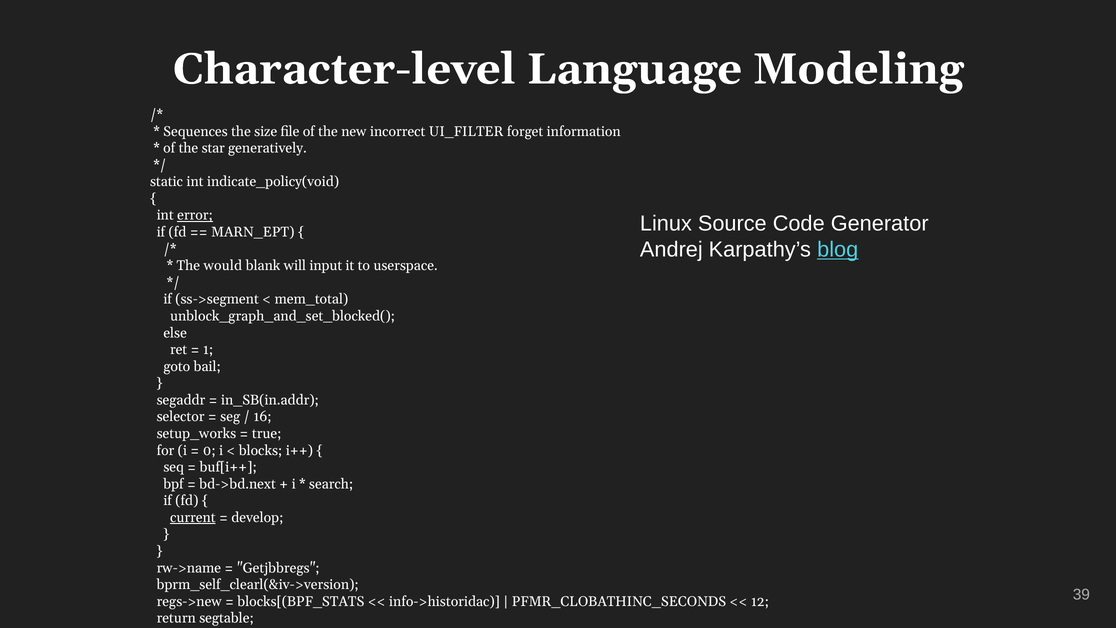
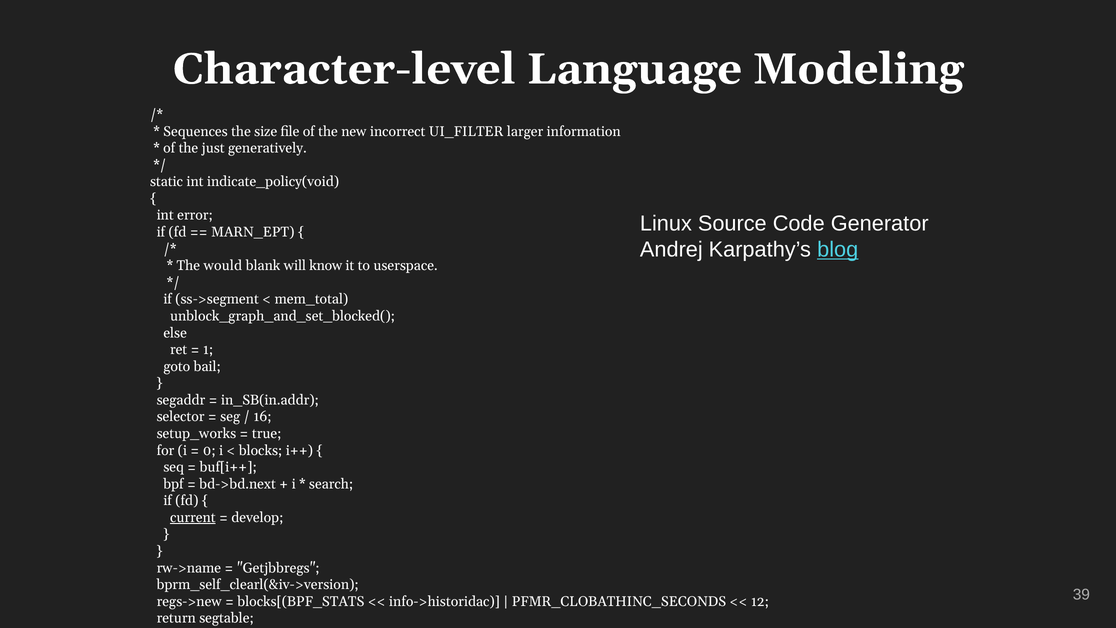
forget: forget -> larger
star: star -> just
error underline: present -> none
input: input -> know
